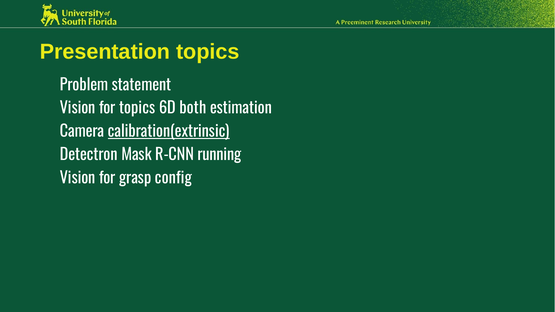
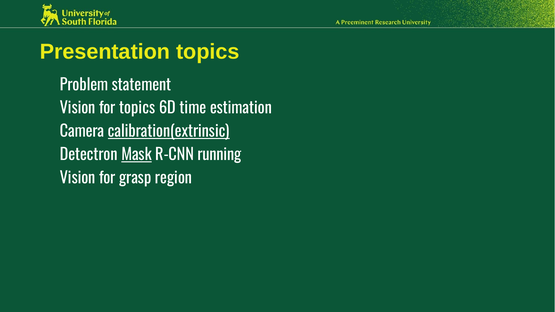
both: both -> time
Mask underline: none -> present
config: config -> region
